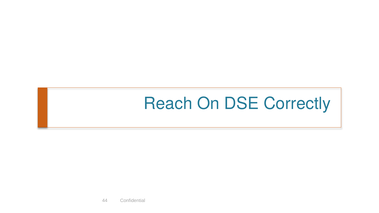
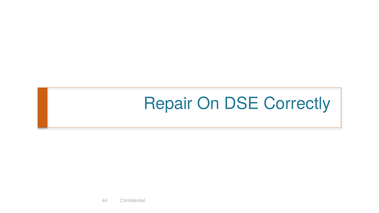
Reach: Reach -> Repair
